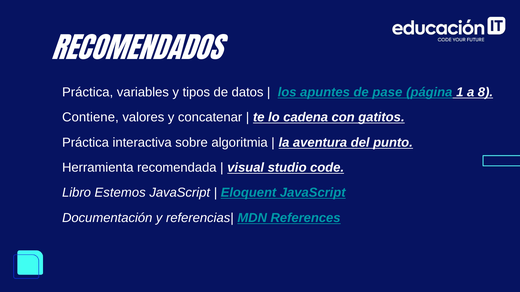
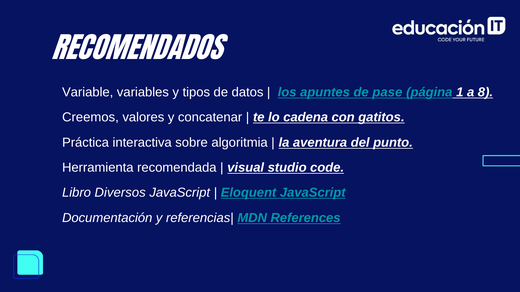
Práctica at (88, 92): Práctica -> Variable
Contiene: Contiene -> Creemos
Estemos: Estemos -> Diversos
